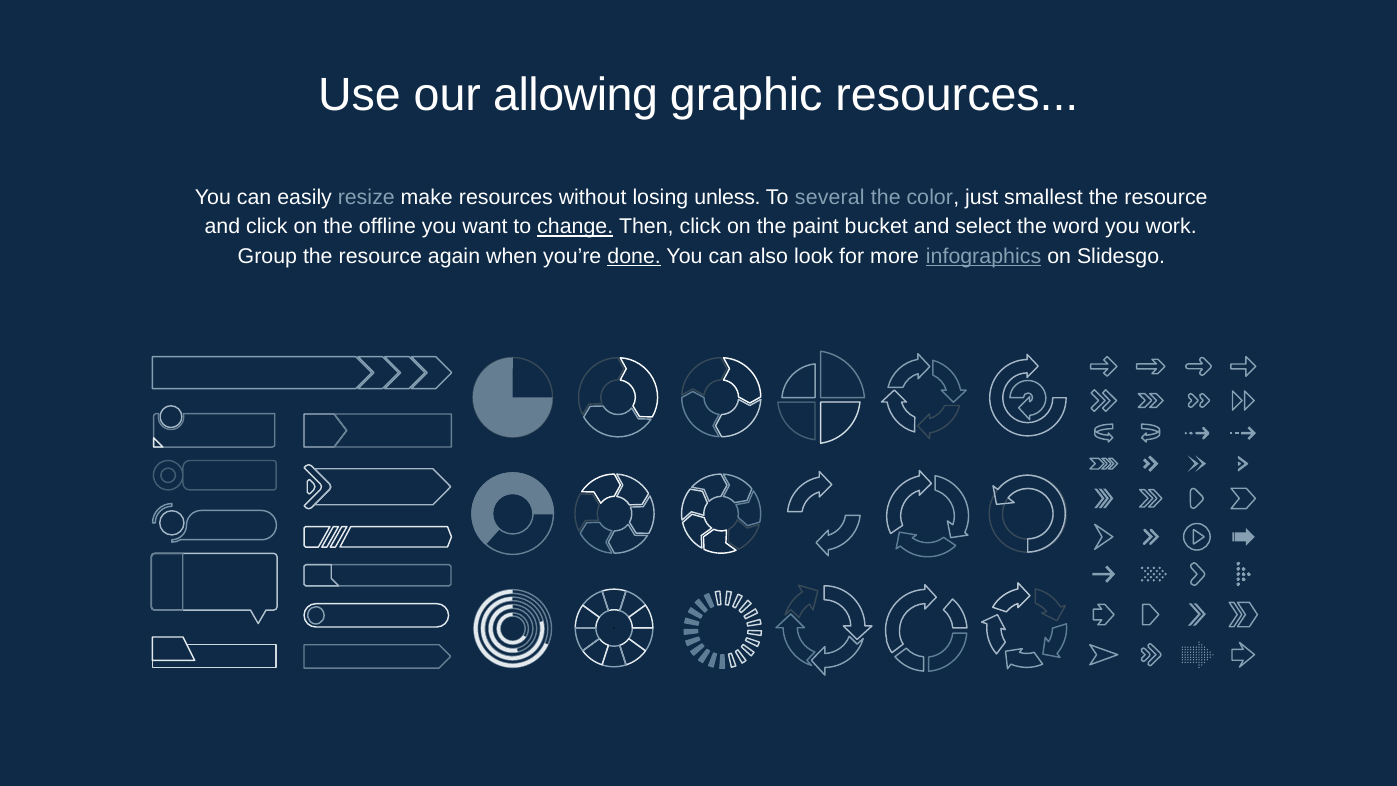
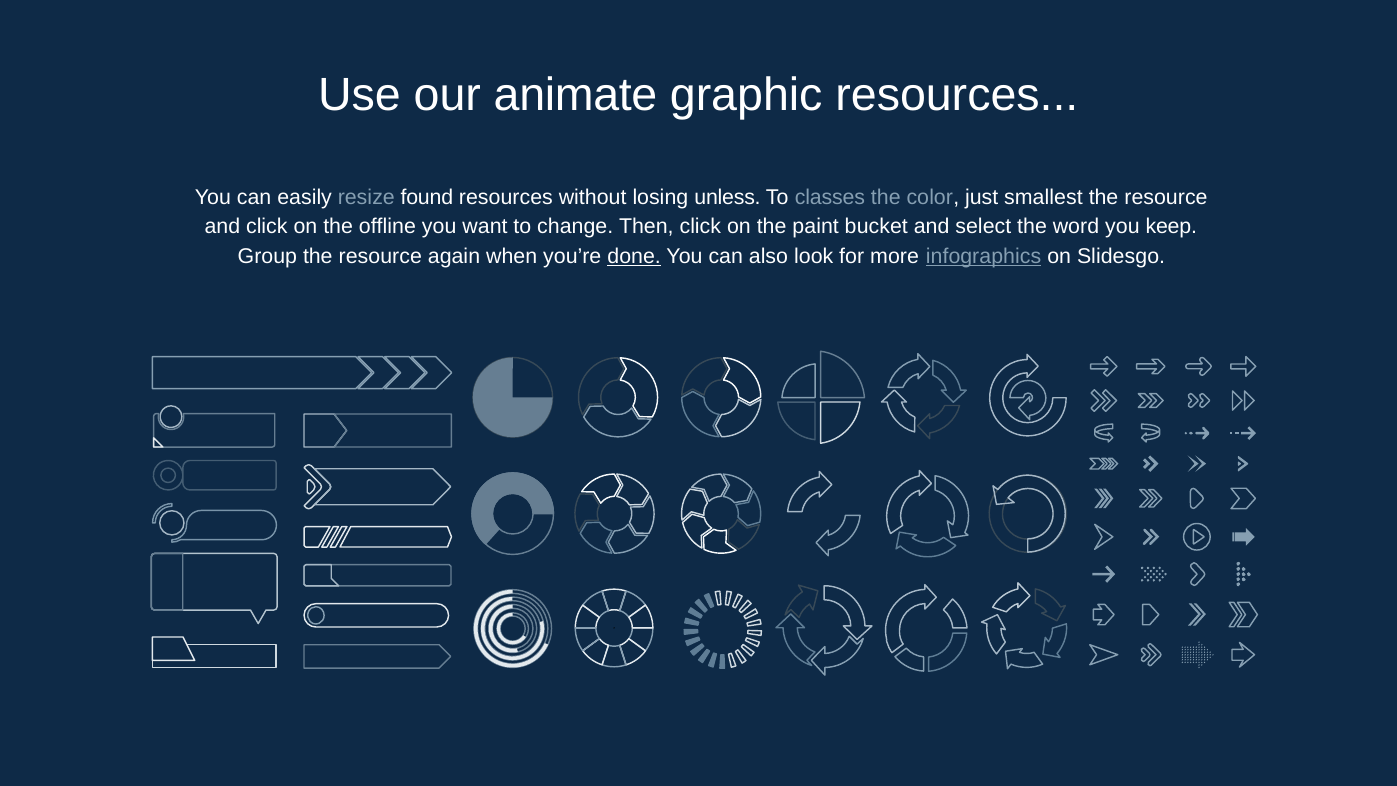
allowing: allowing -> animate
make: make -> found
several: several -> classes
change underline: present -> none
work: work -> keep
